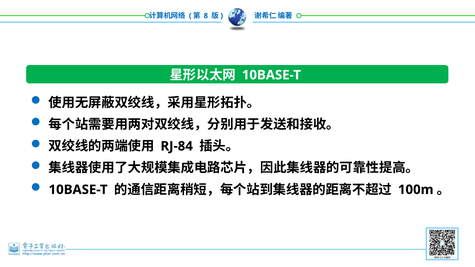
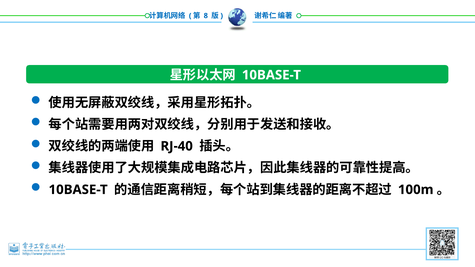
RJ-84: RJ-84 -> RJ-40
